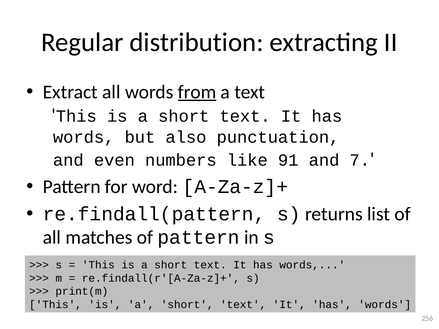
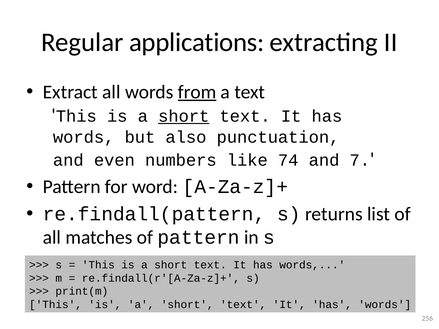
distribution: distribution -> applications
short at (184, 116) underline: none -> present
91: 91 -> 74
